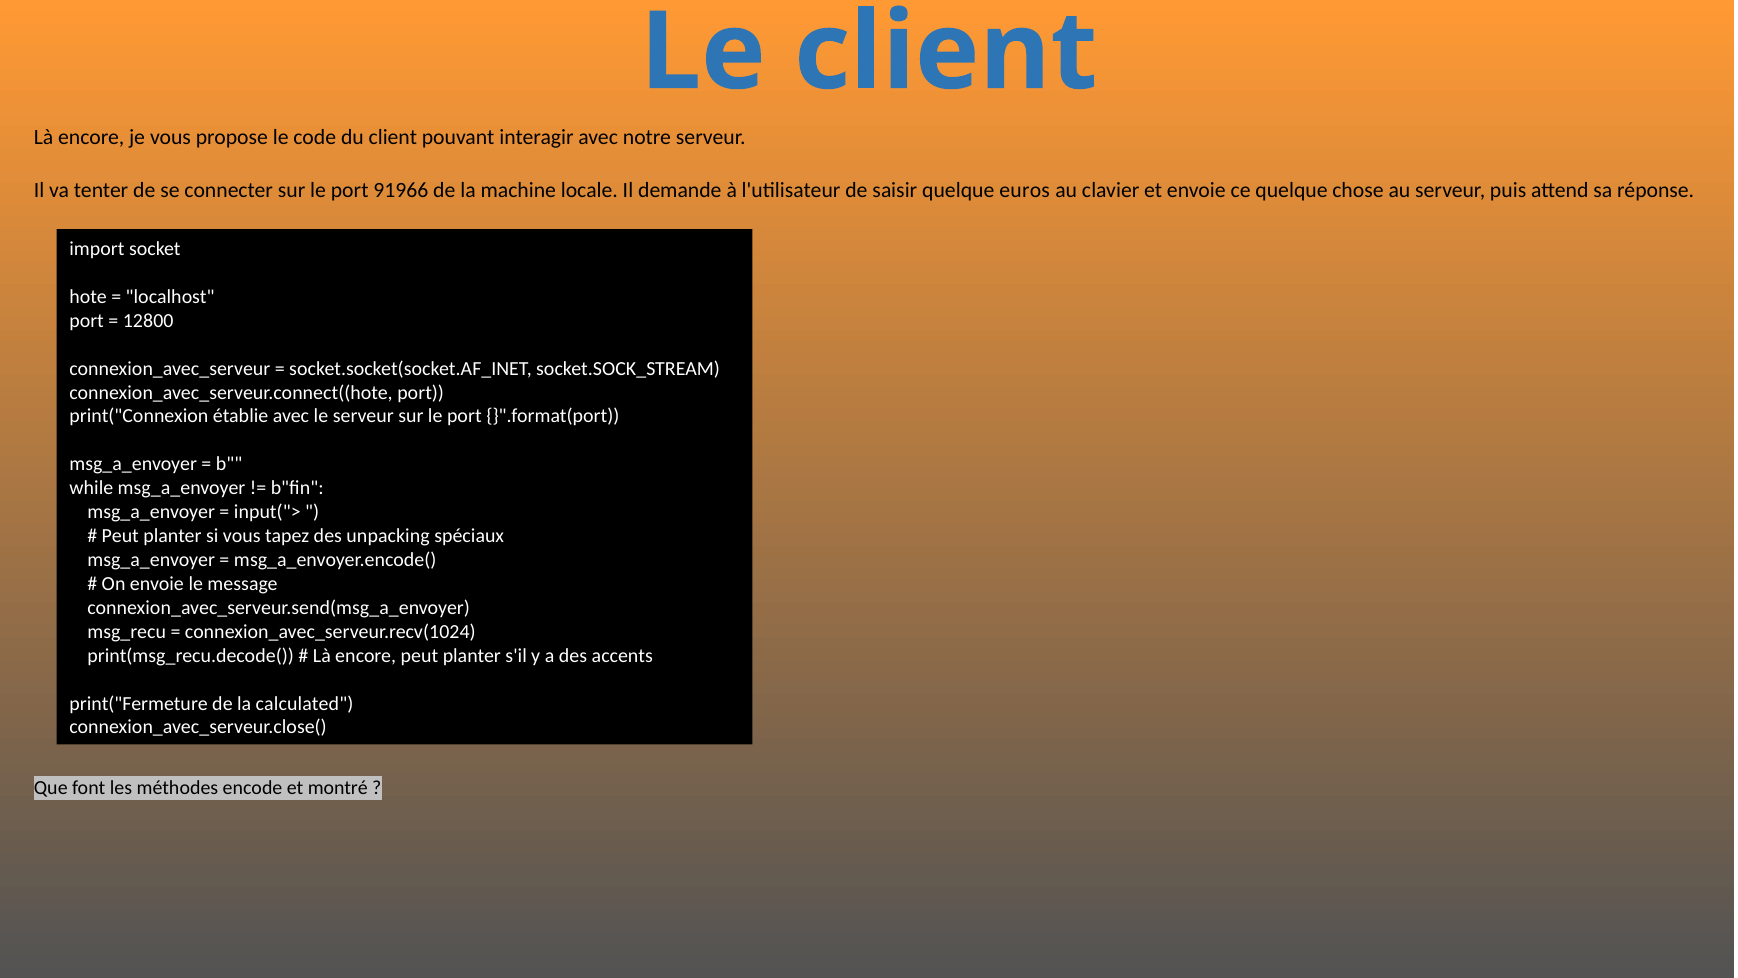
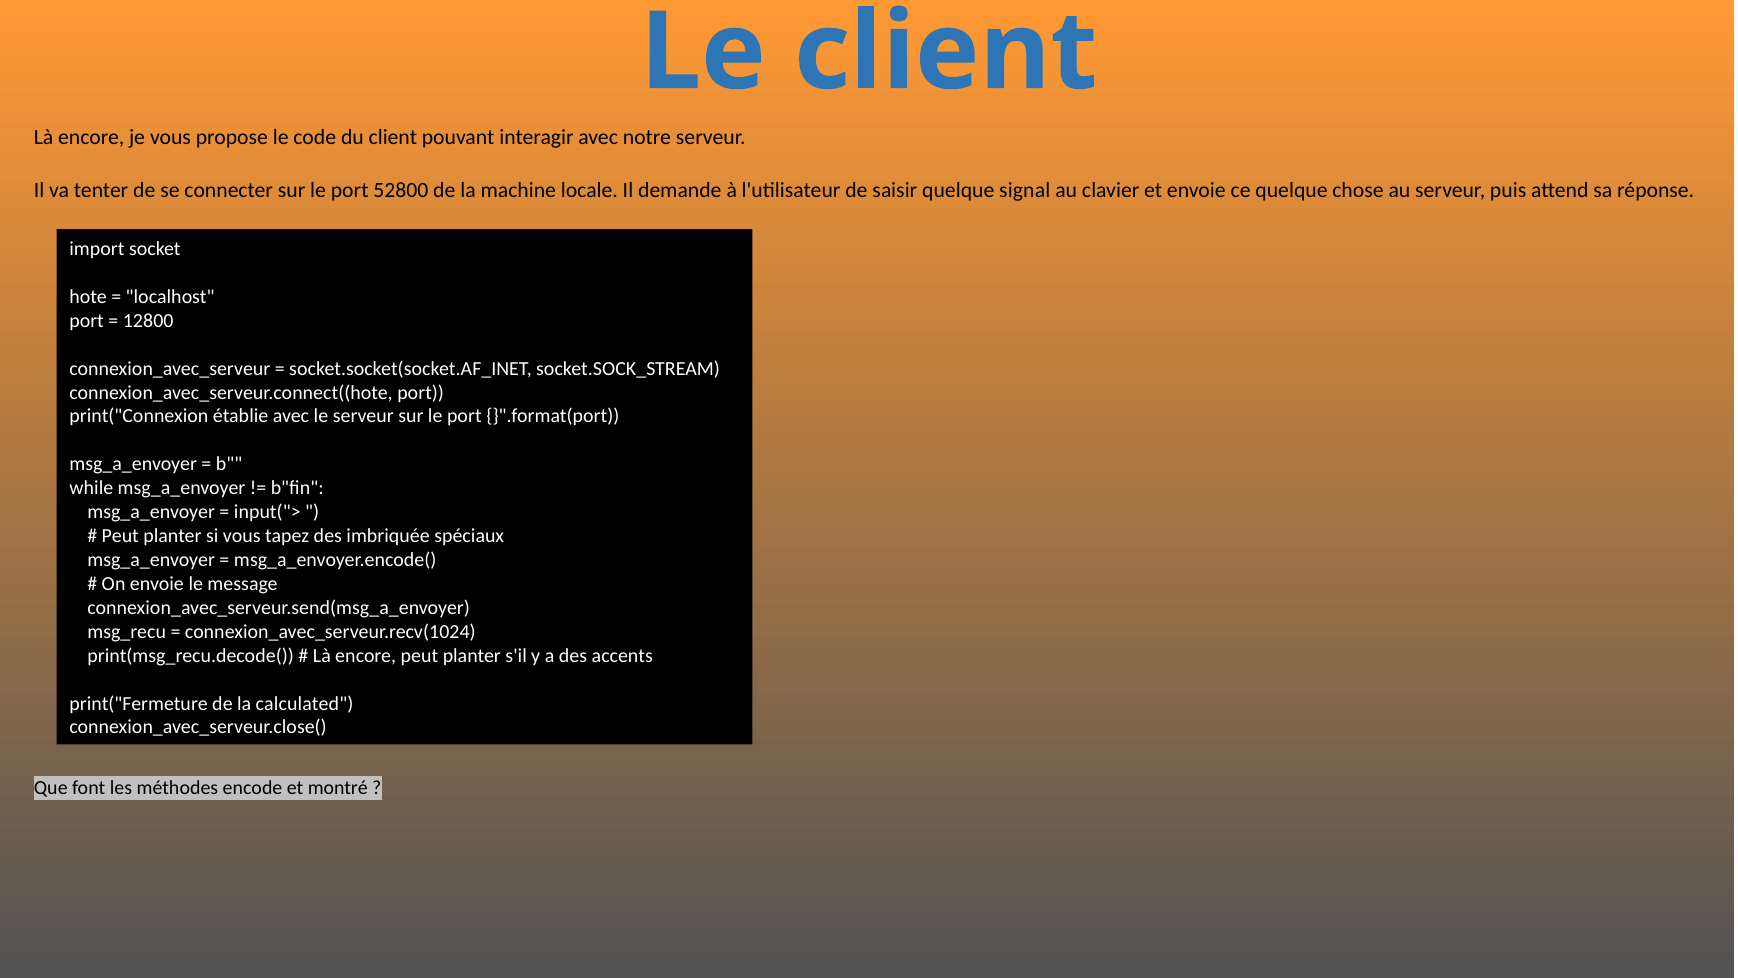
91966: 91966 -> 52800
euros: euros -> signal
unpacking: unpacking -> imbriquée
